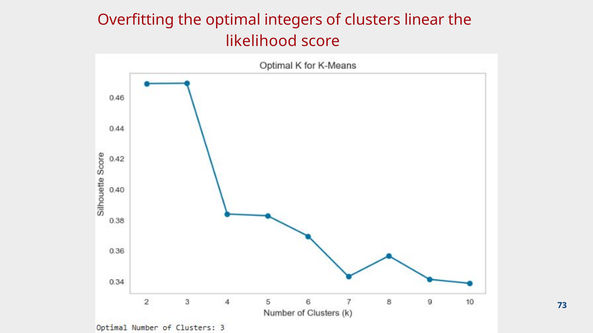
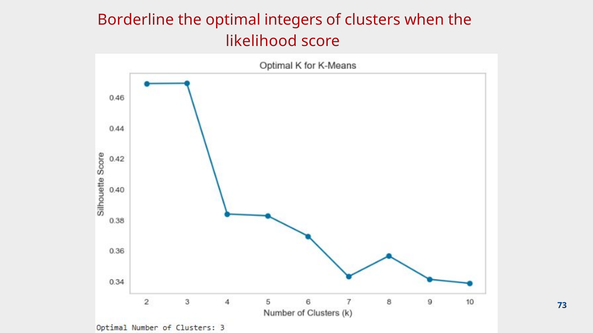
Overfitting: Overfitting -> Borderline
linear: linear -> when
